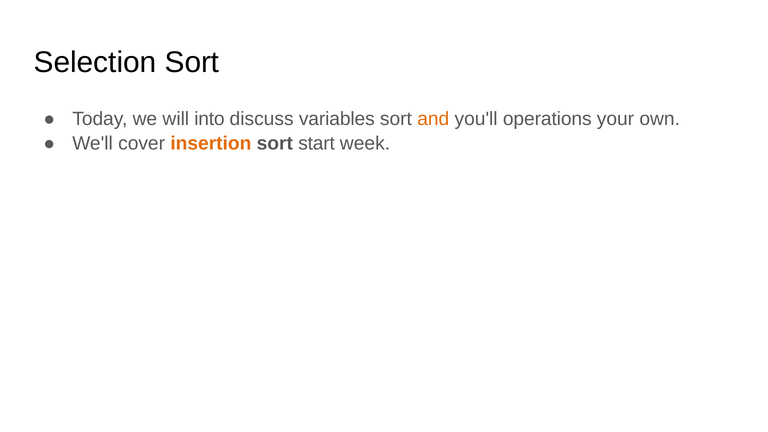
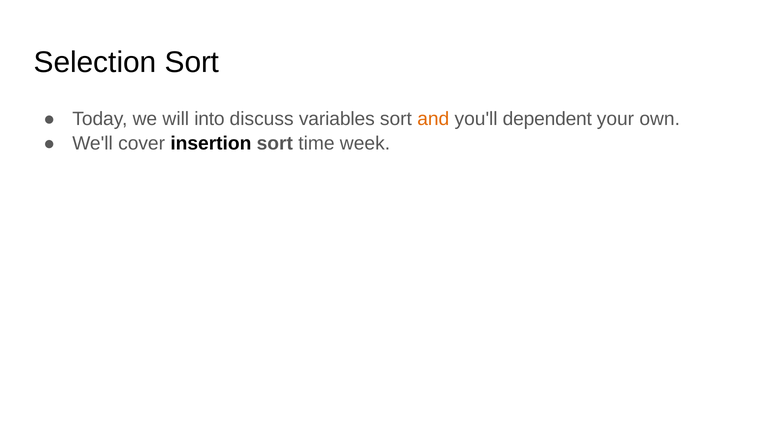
operations: operations -> dependent
insertion colour: orange -> black
start: start -> time
